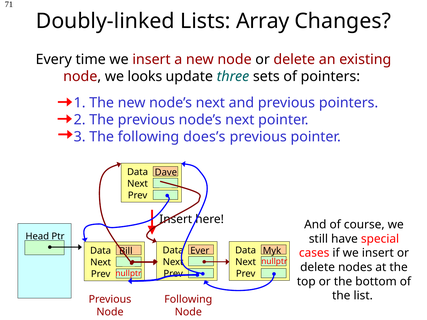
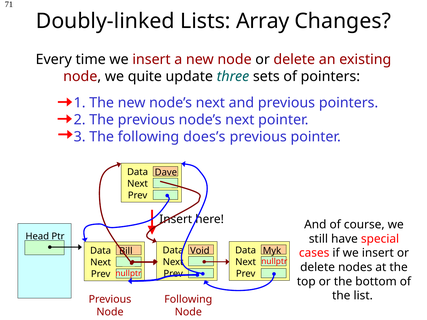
looks: looks -> quite
Ever: Ever -> Void
